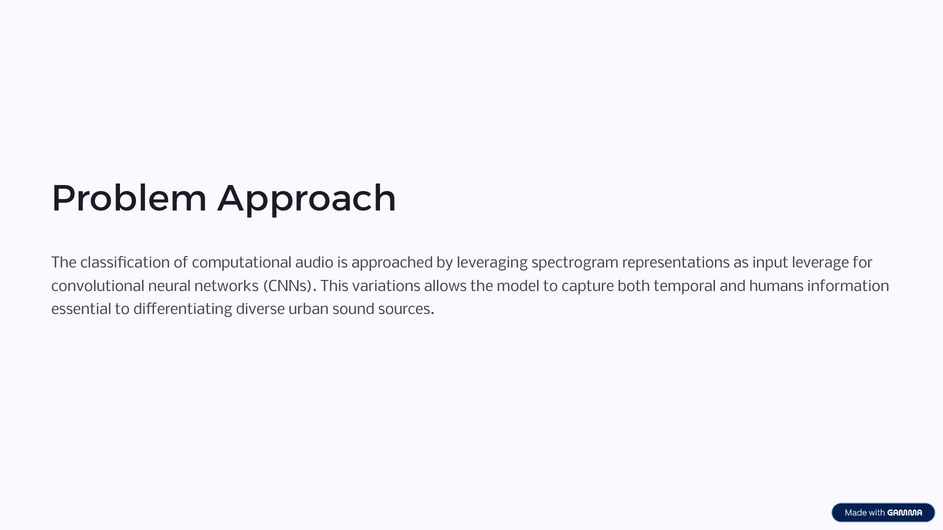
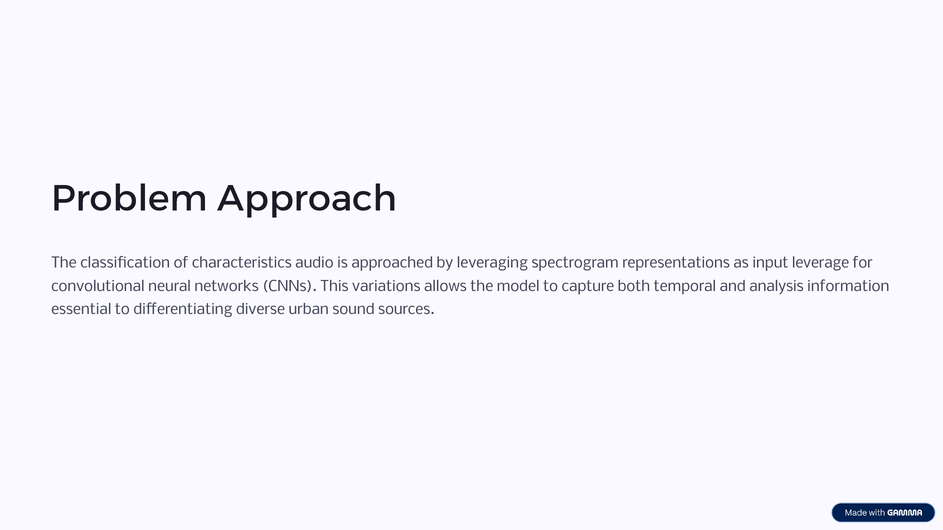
computational: computational -> characteristics
humans: humans -> analysis
